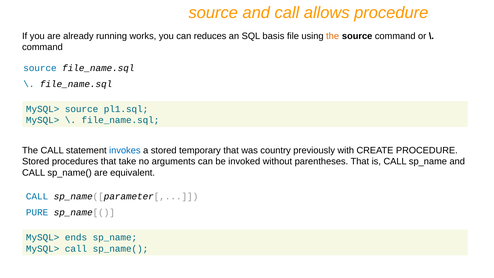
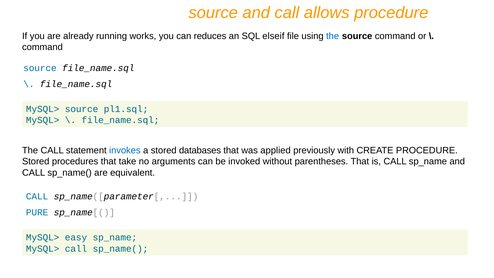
basis: basis -> elseif
the at (333, 36) colour: orange -> blue
temporary: temporary -> databases
country: country -> applied
ends: ends -> easy
